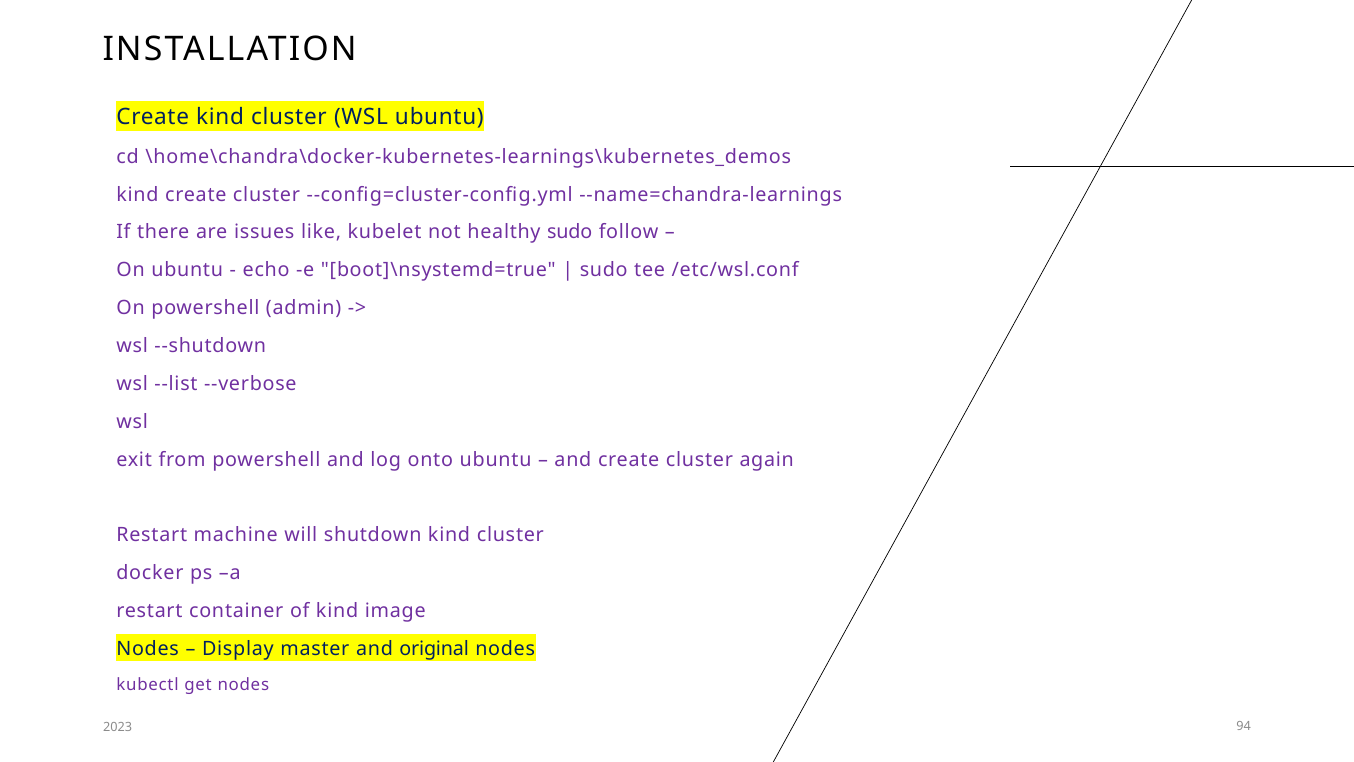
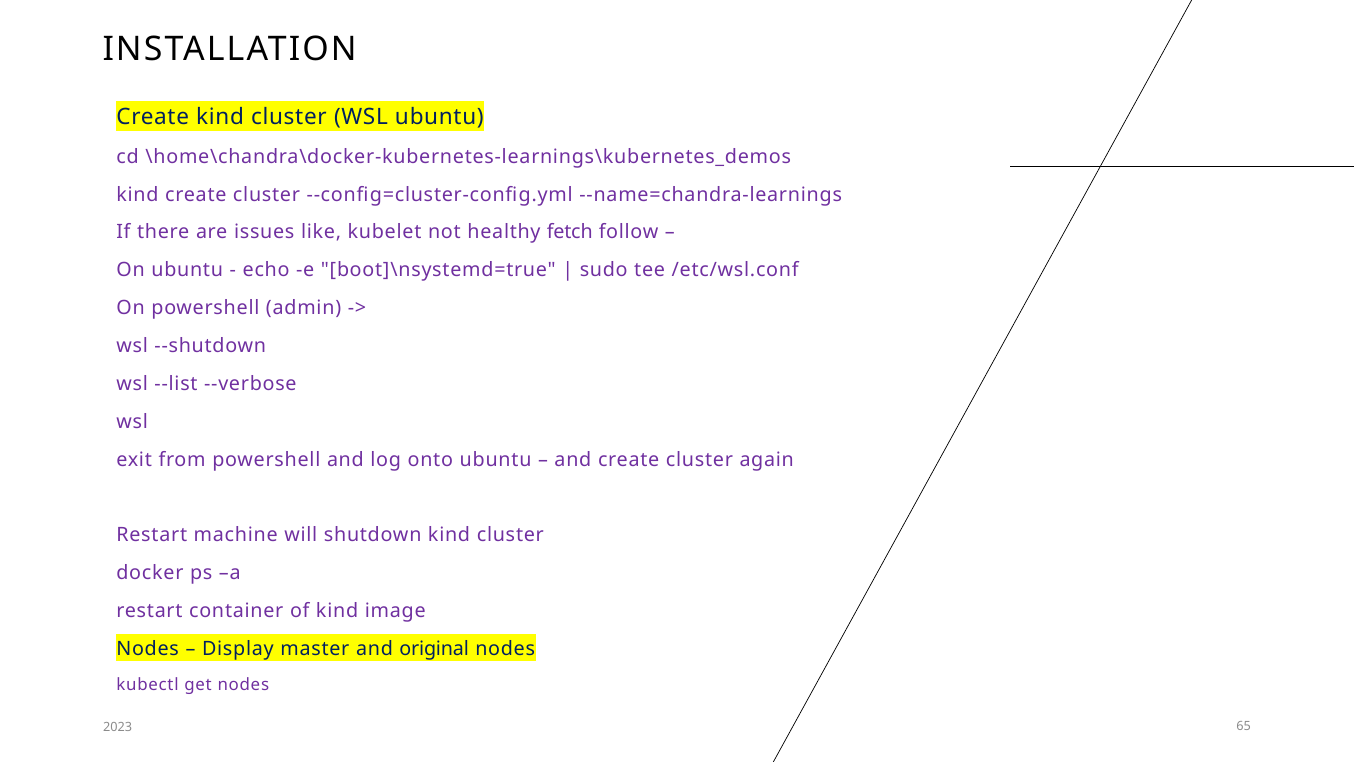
healthy sudo: sudo -> fetch
94: 94 -> 65
